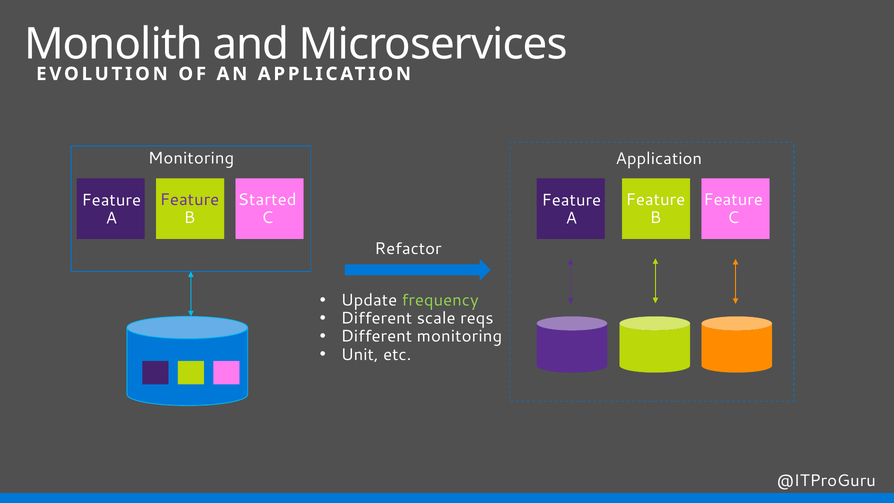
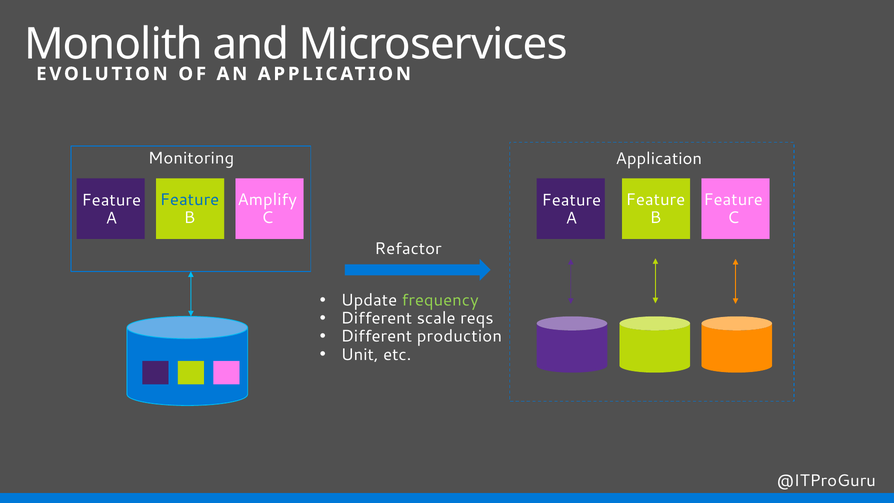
Feature at (190, 200) colour: purple -> blue
Started: Started -> Amplify
Different monitoring: monitoring -> production
